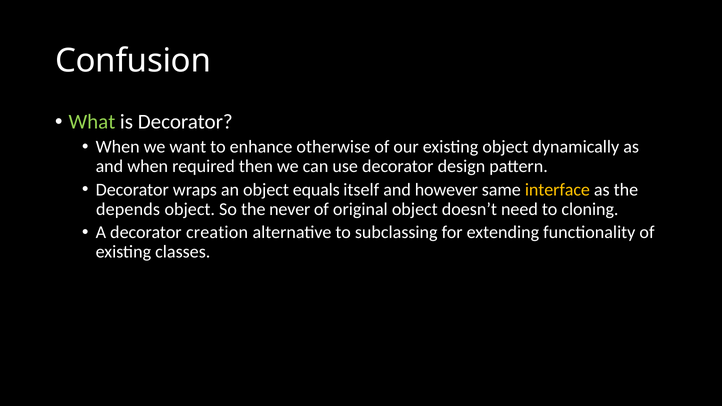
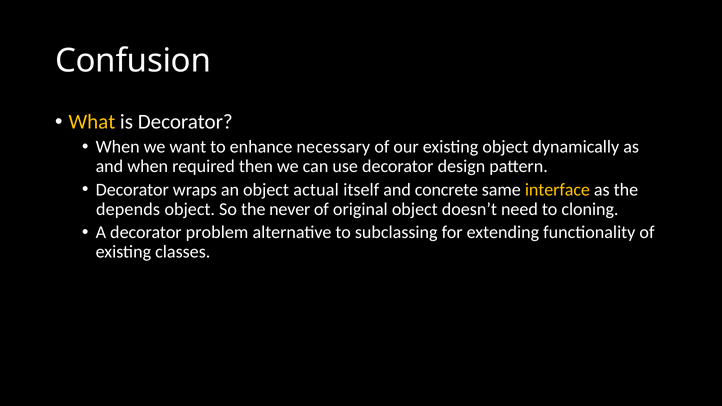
What colour: light green -> yellow
otherwise: otherwise -> necessary
equals: equals -> actual
however: however -> concrete
creation: creation -> problem
